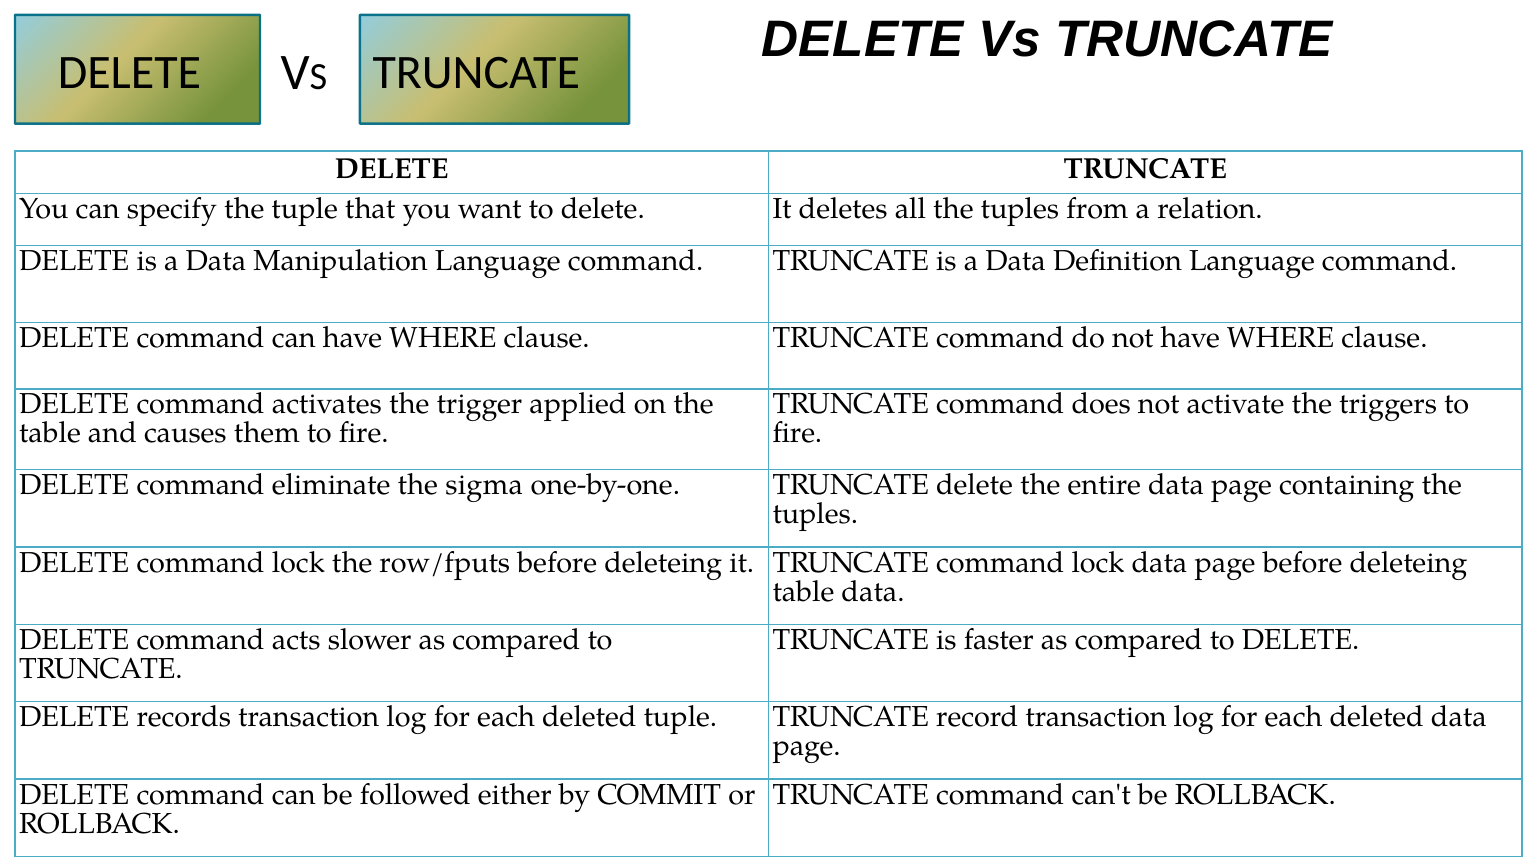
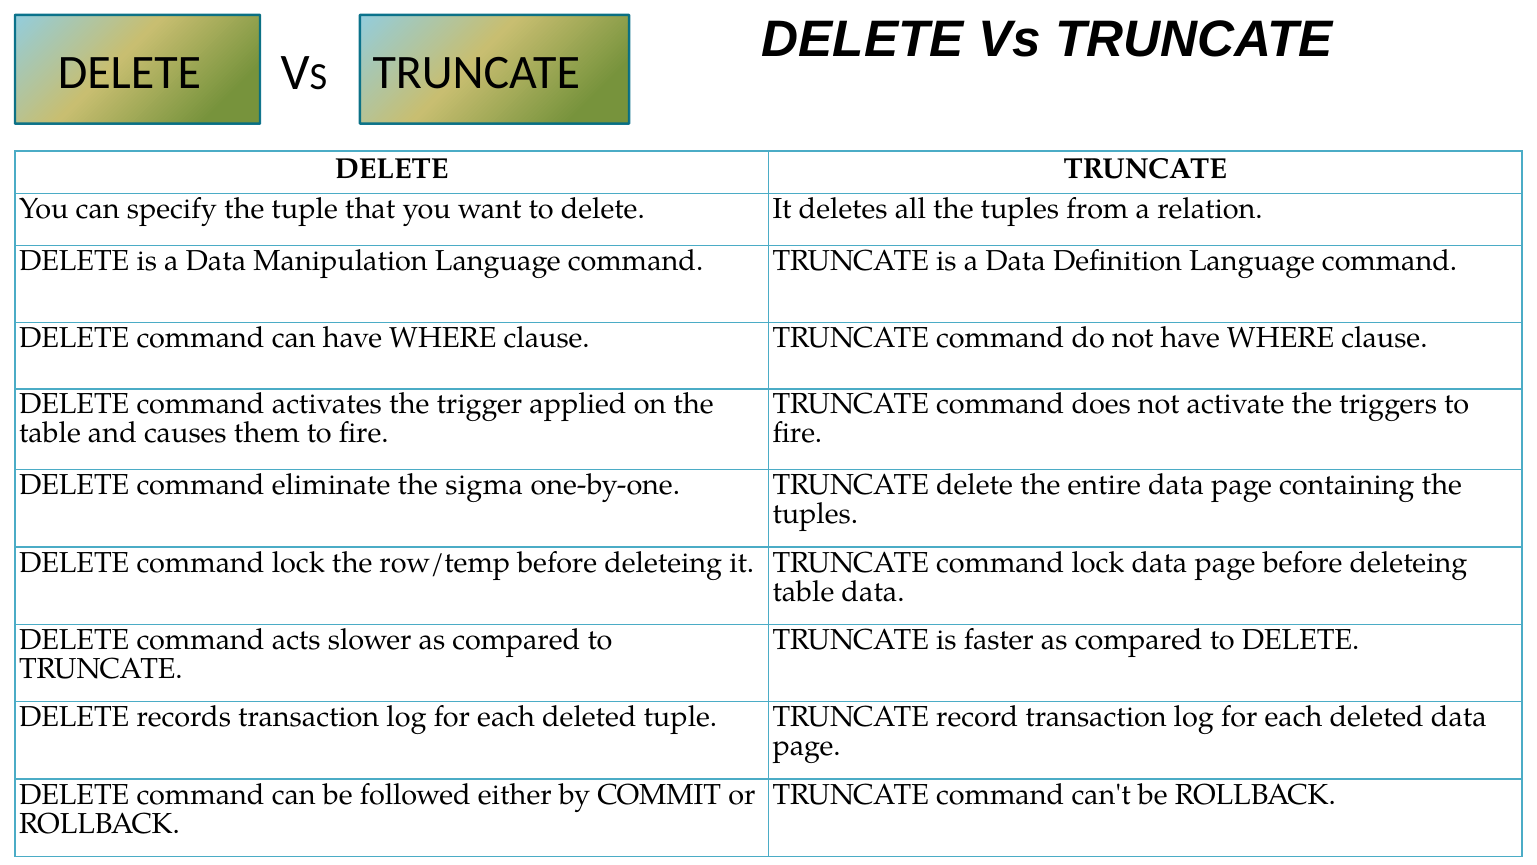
row/fputs: row/fputs -> row/temp
